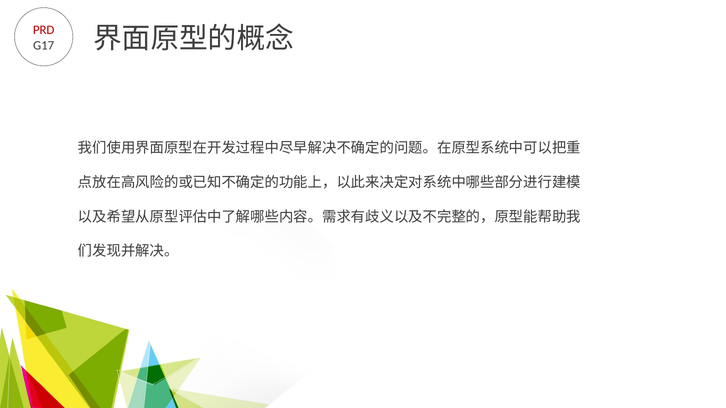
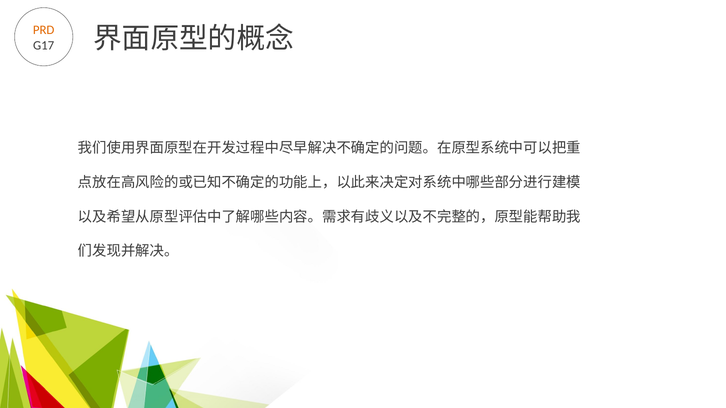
PRD colour: red -> orange
